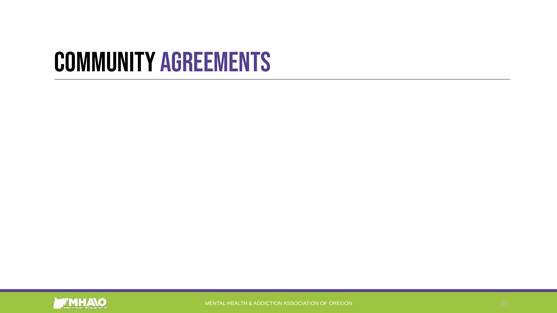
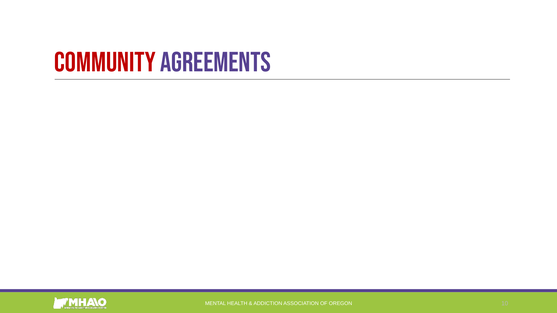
Community colour: black -> red
